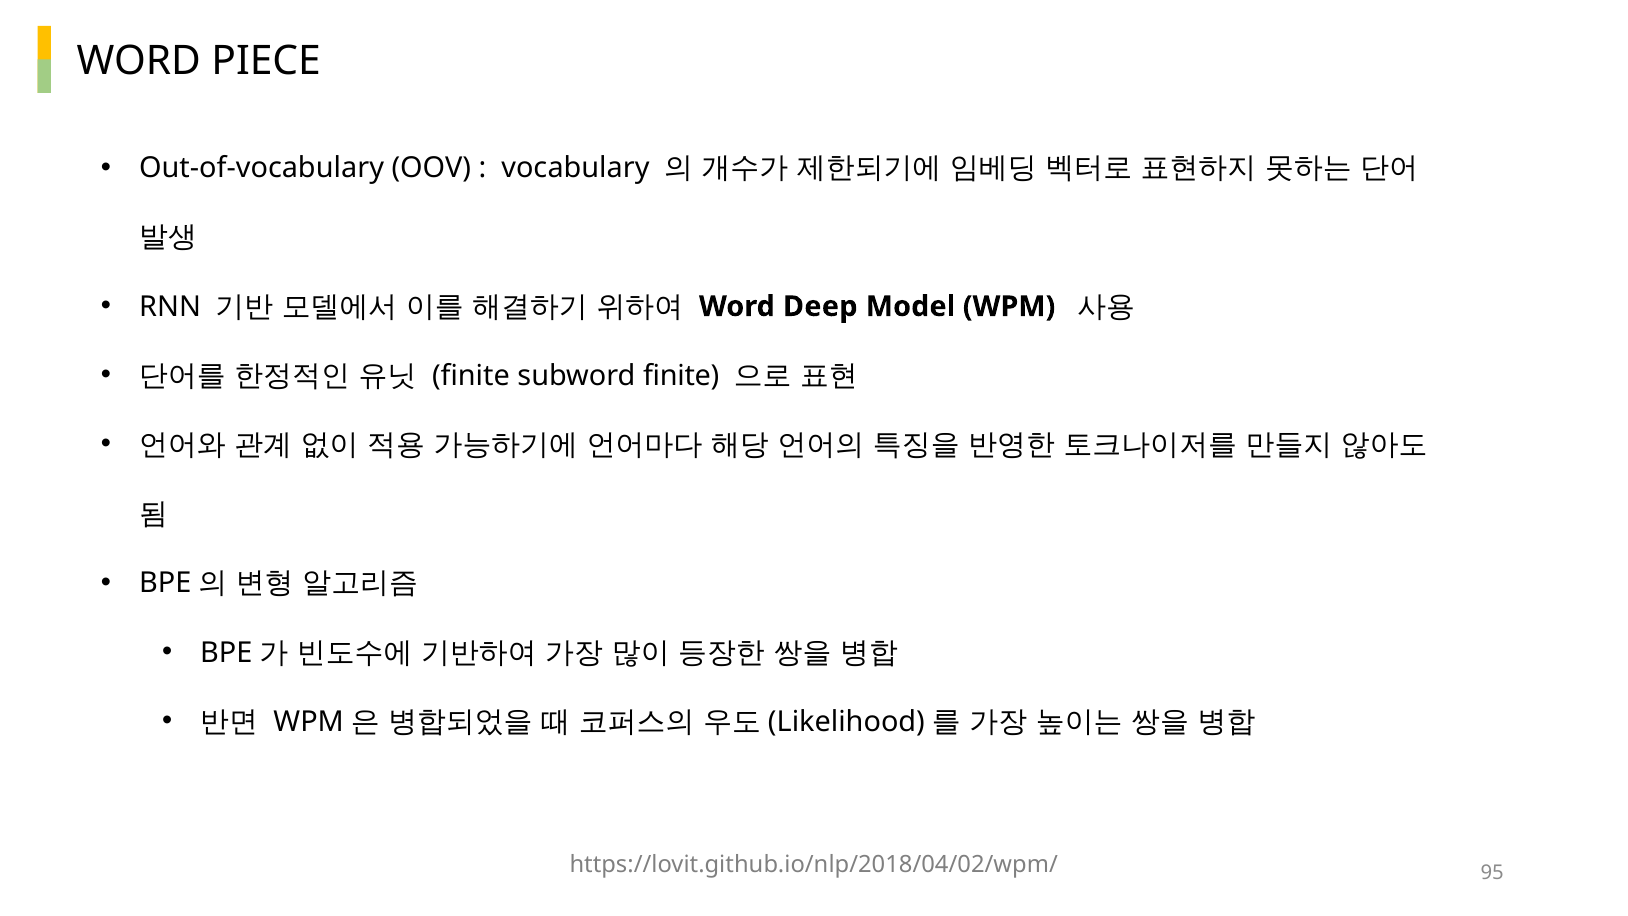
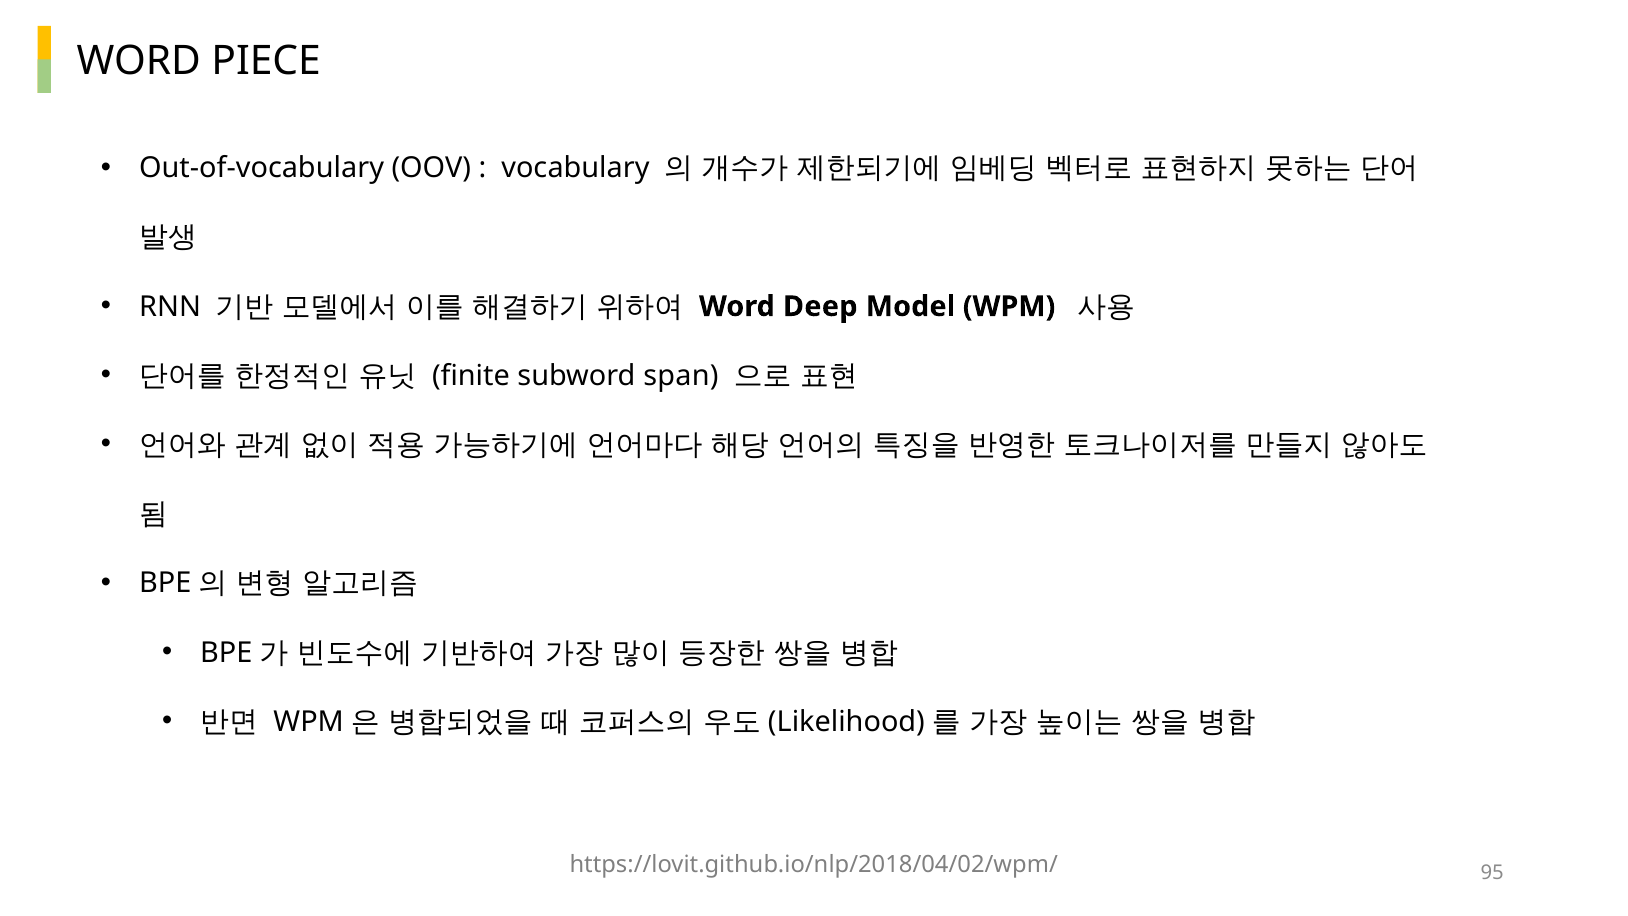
subword finite: finite -> span
